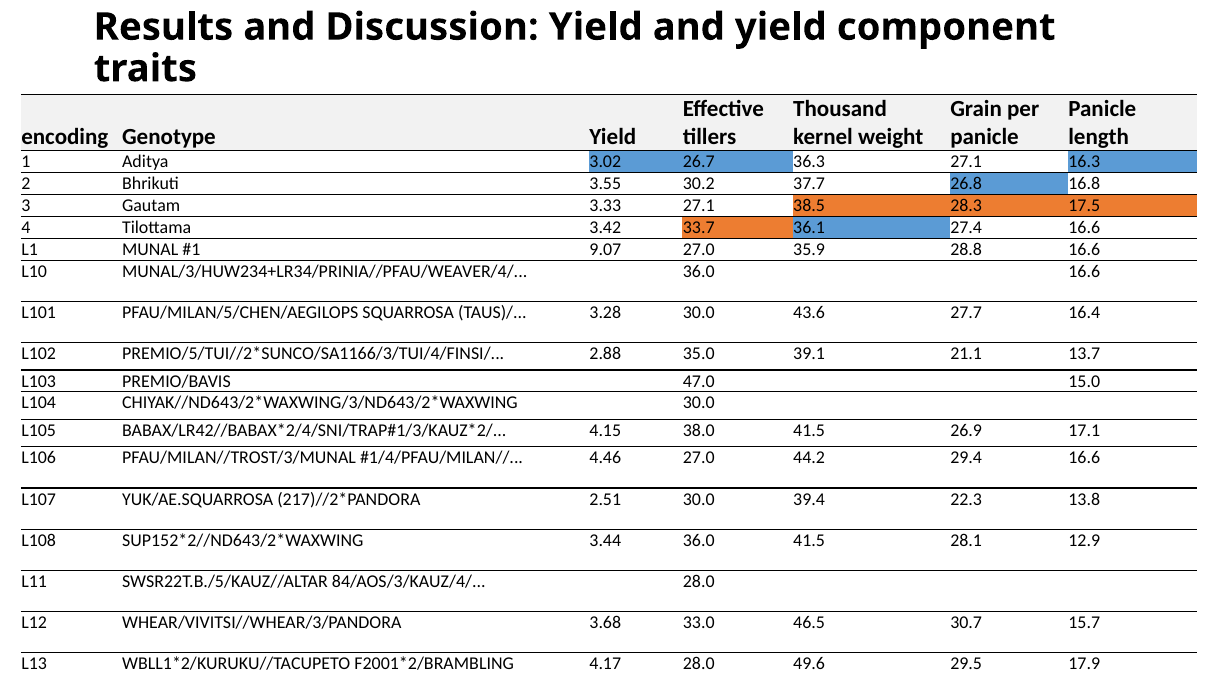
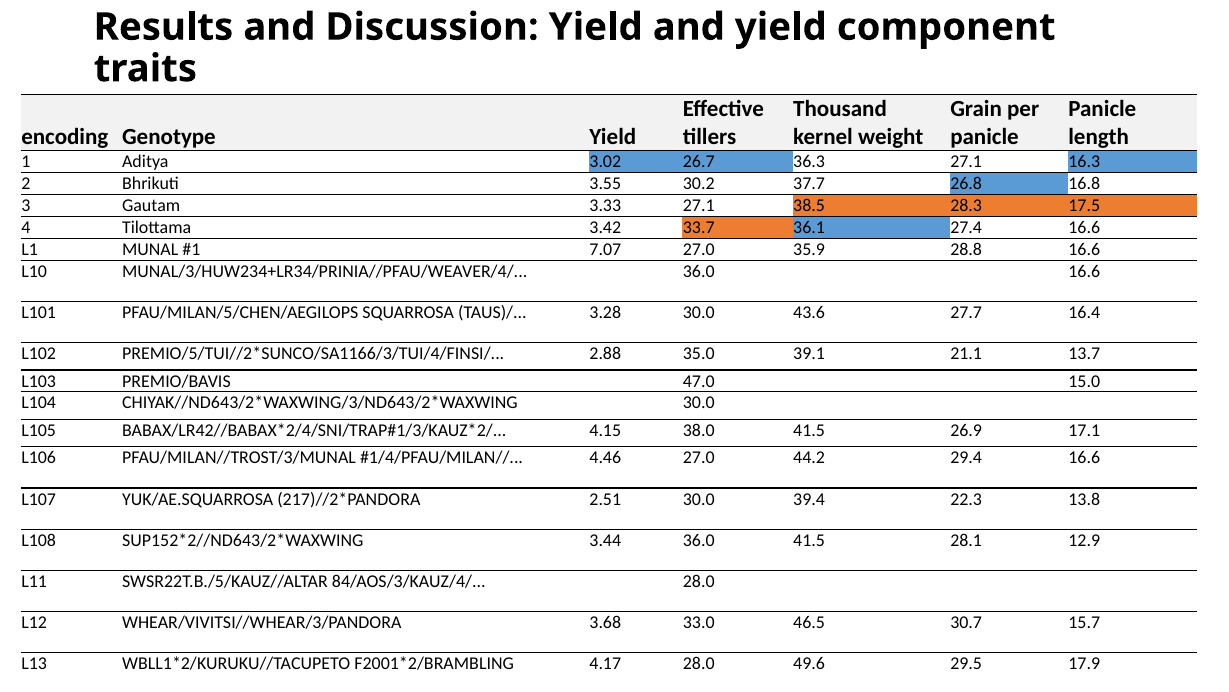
9.07: 9.07 -> 7.07
